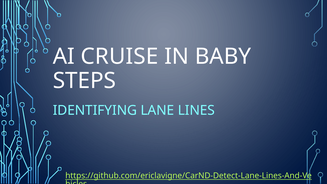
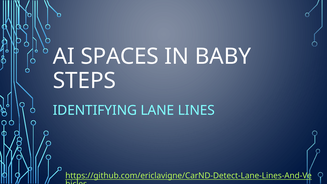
CRUISE: CRUISE -> SPACES
